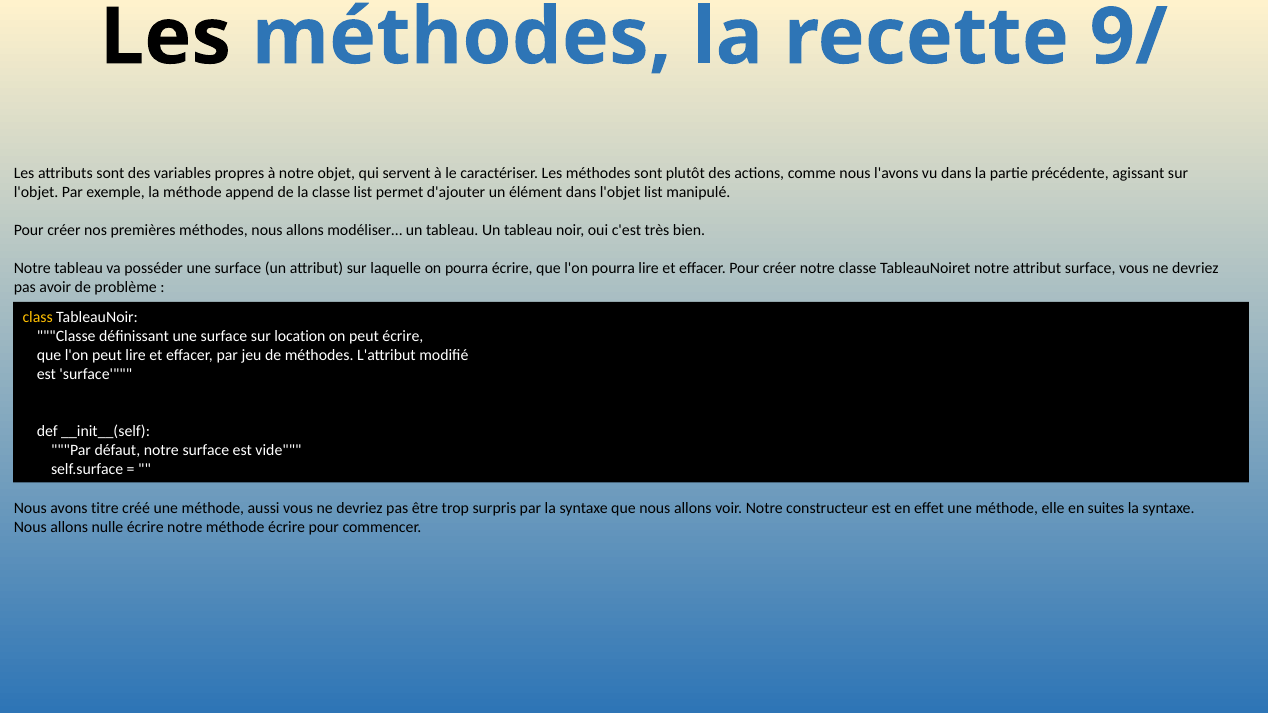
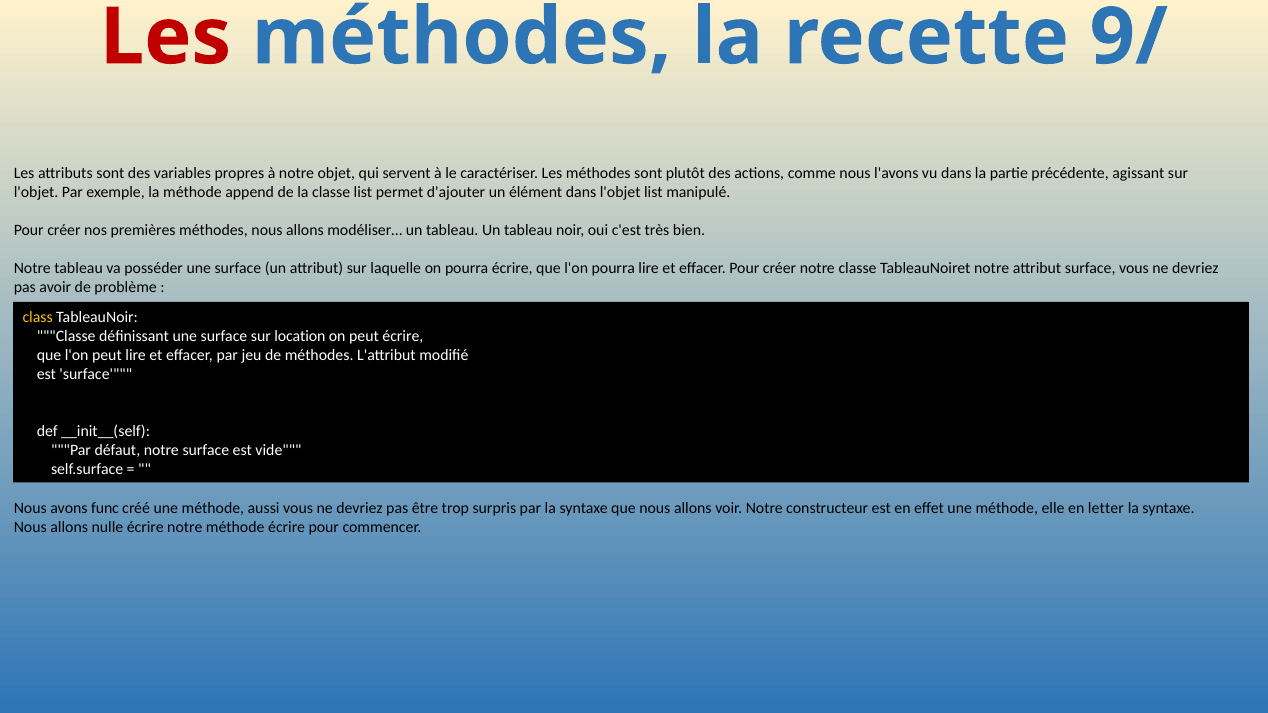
Les at (166, 37) colour: black -> red
titre: titre -> func
suites: suites -> letter
